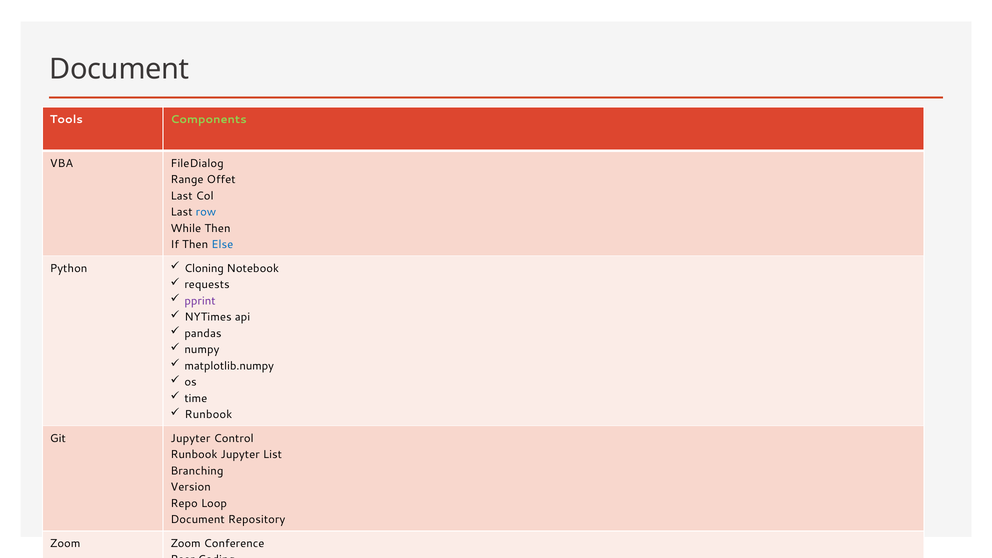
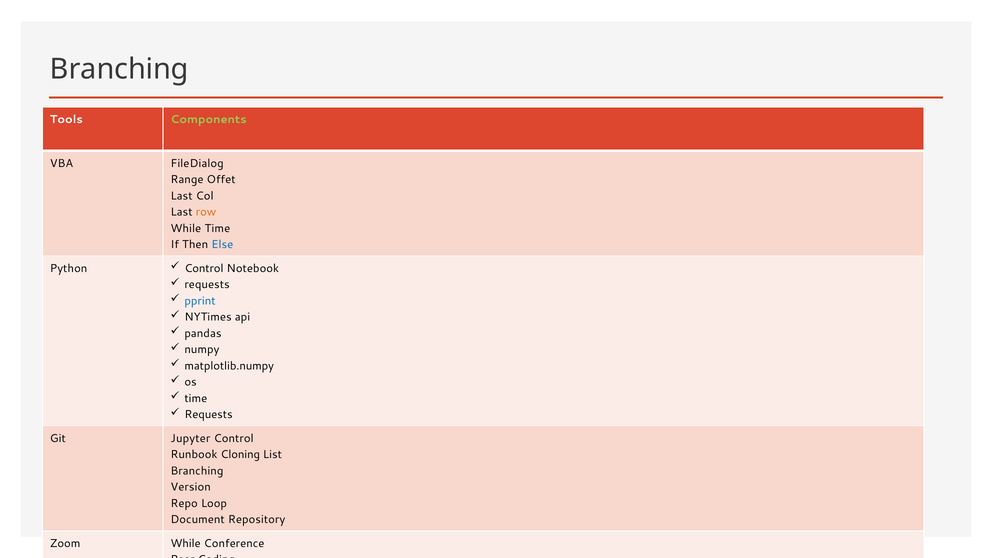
Document at (119, 69): Document -> Branching
row colour: blue -> orange
While Then: Then -> Time
Cloning at (204, 268): Cloning -> Control
pprint colour: purple -> blue
Runbook at (208, 415): Runbook -> Requests
Runbook Jupyter: Jupyter -> Cloning
Zoom Zoom: Zoom -> While
